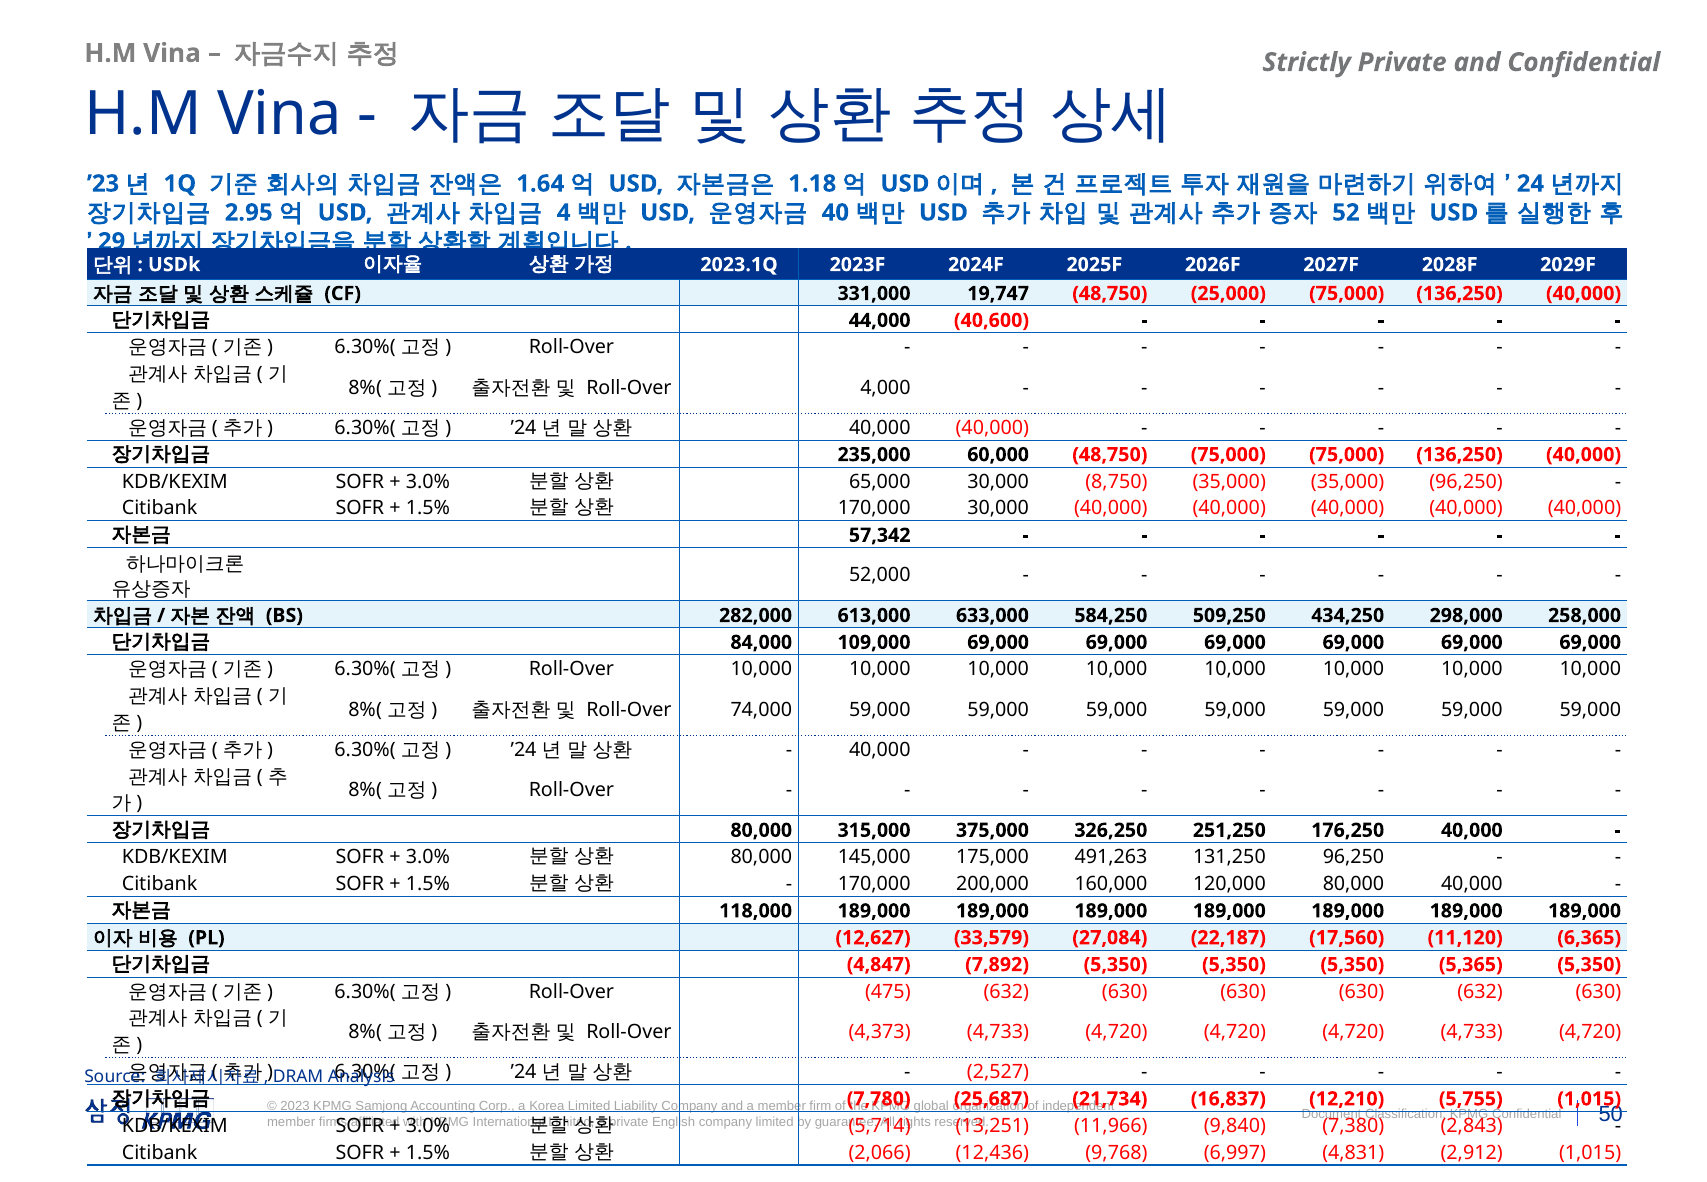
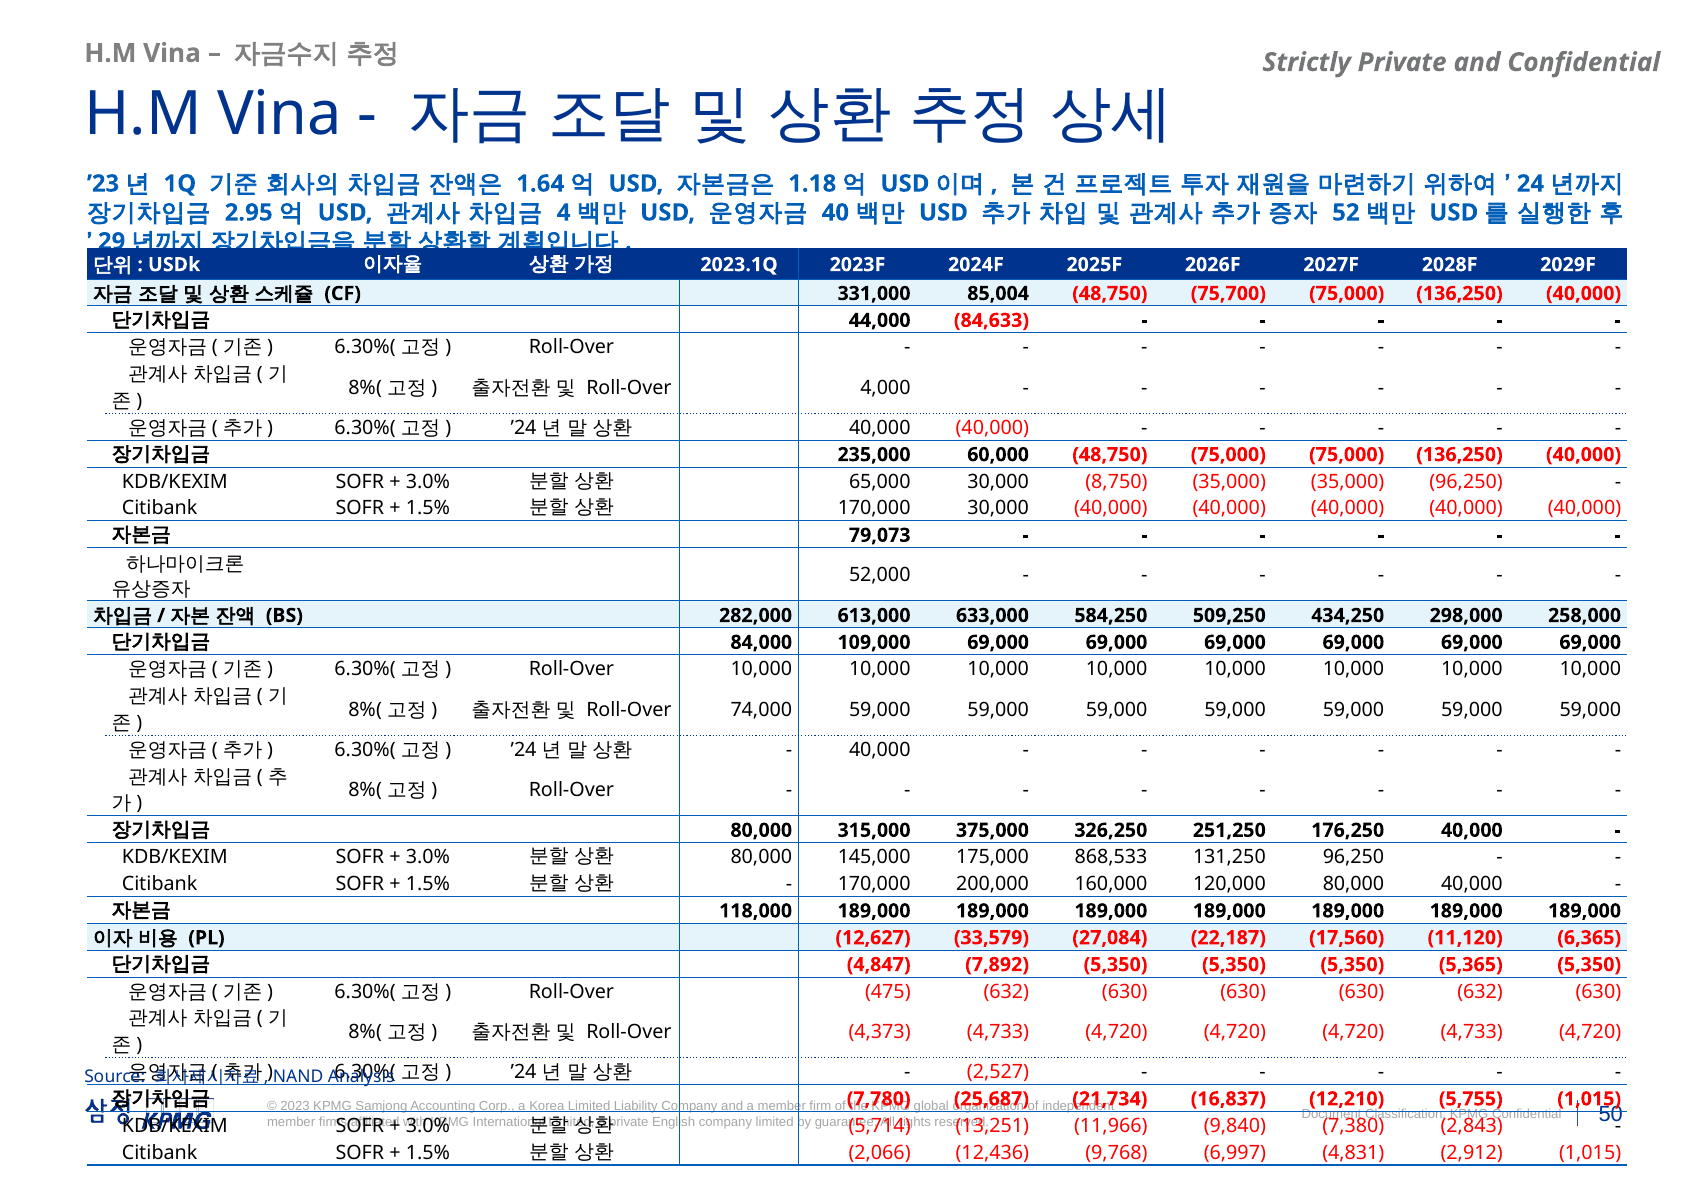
19,747: 19,747 -> 85,004
25,000: 25,000 -> 75,700
40,600: 40,600 -> 84,633
57,342: 57,342 -> 79,073
491,263: 491,263 -> 868,533
DRAM: DRAM -> NAND
